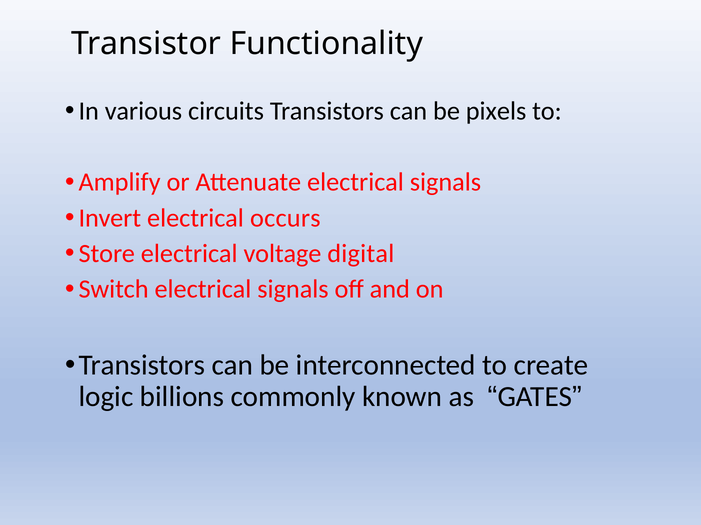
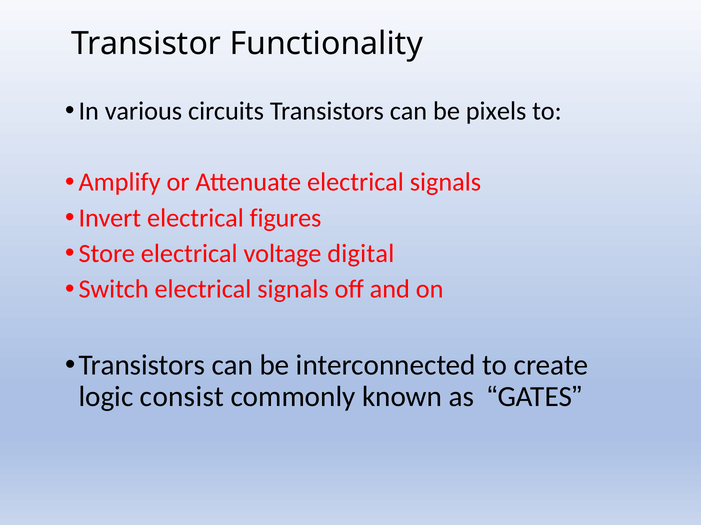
occurs: occurs -> figures
billions: billions -> consist
